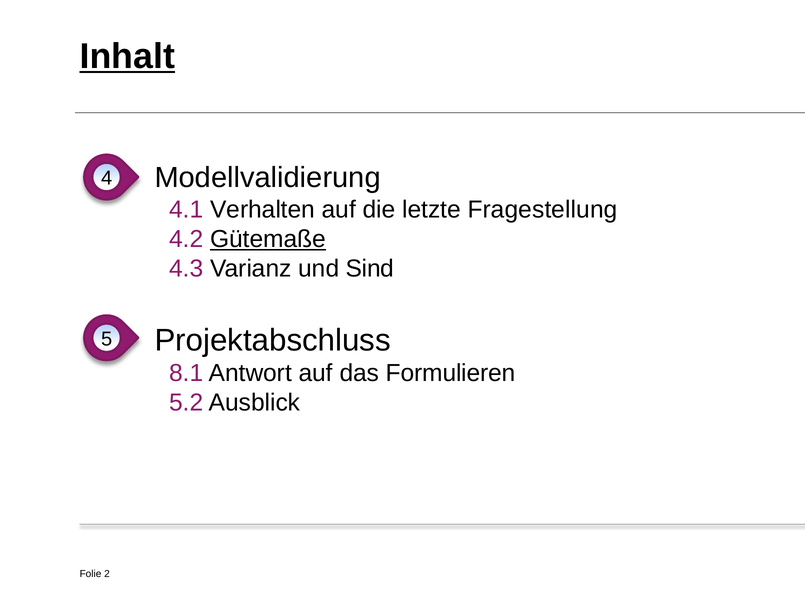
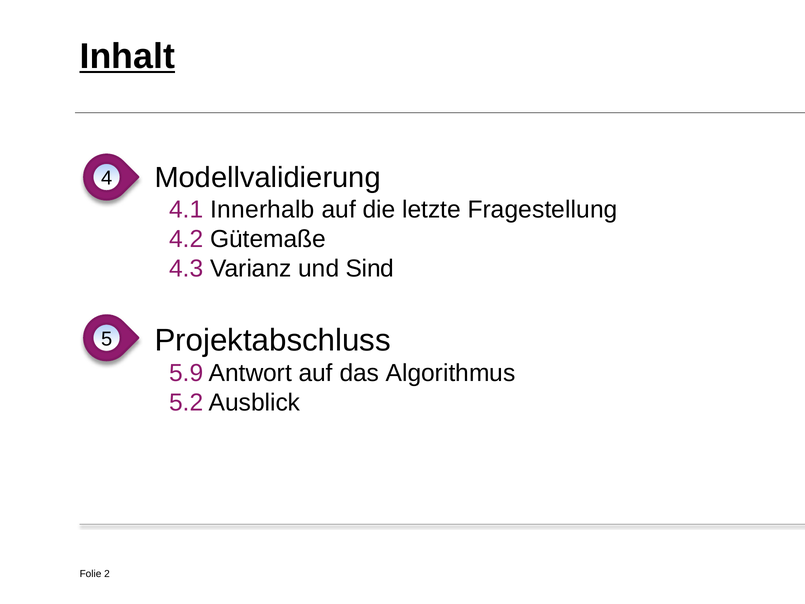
Verhalten: Verhalten -> Innerhalb
Gütemaße underline: present -> none
8.1: 8.1 -> 5.9
Formulieren: Formulieren -> Algorithmus
